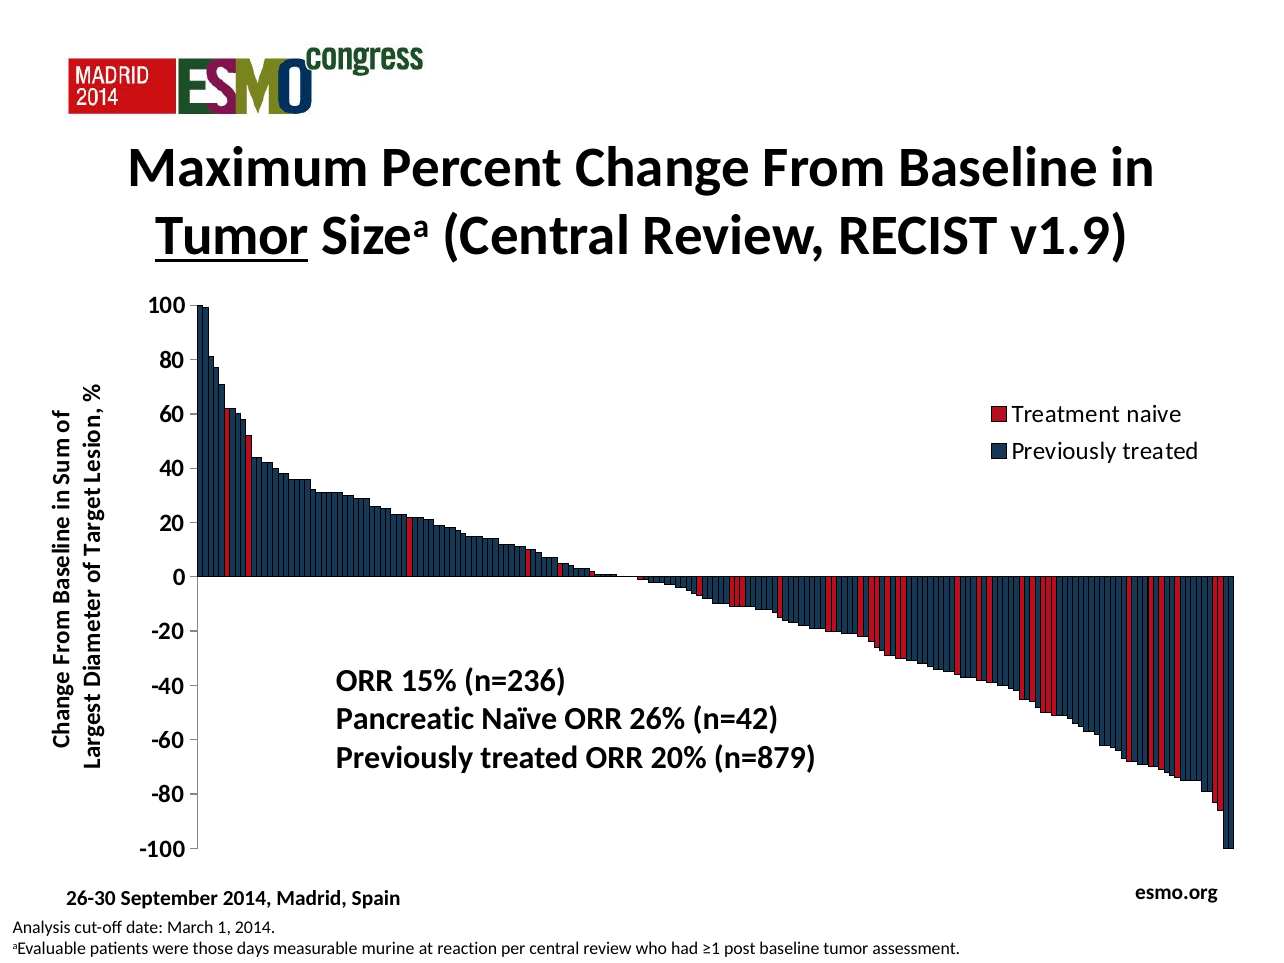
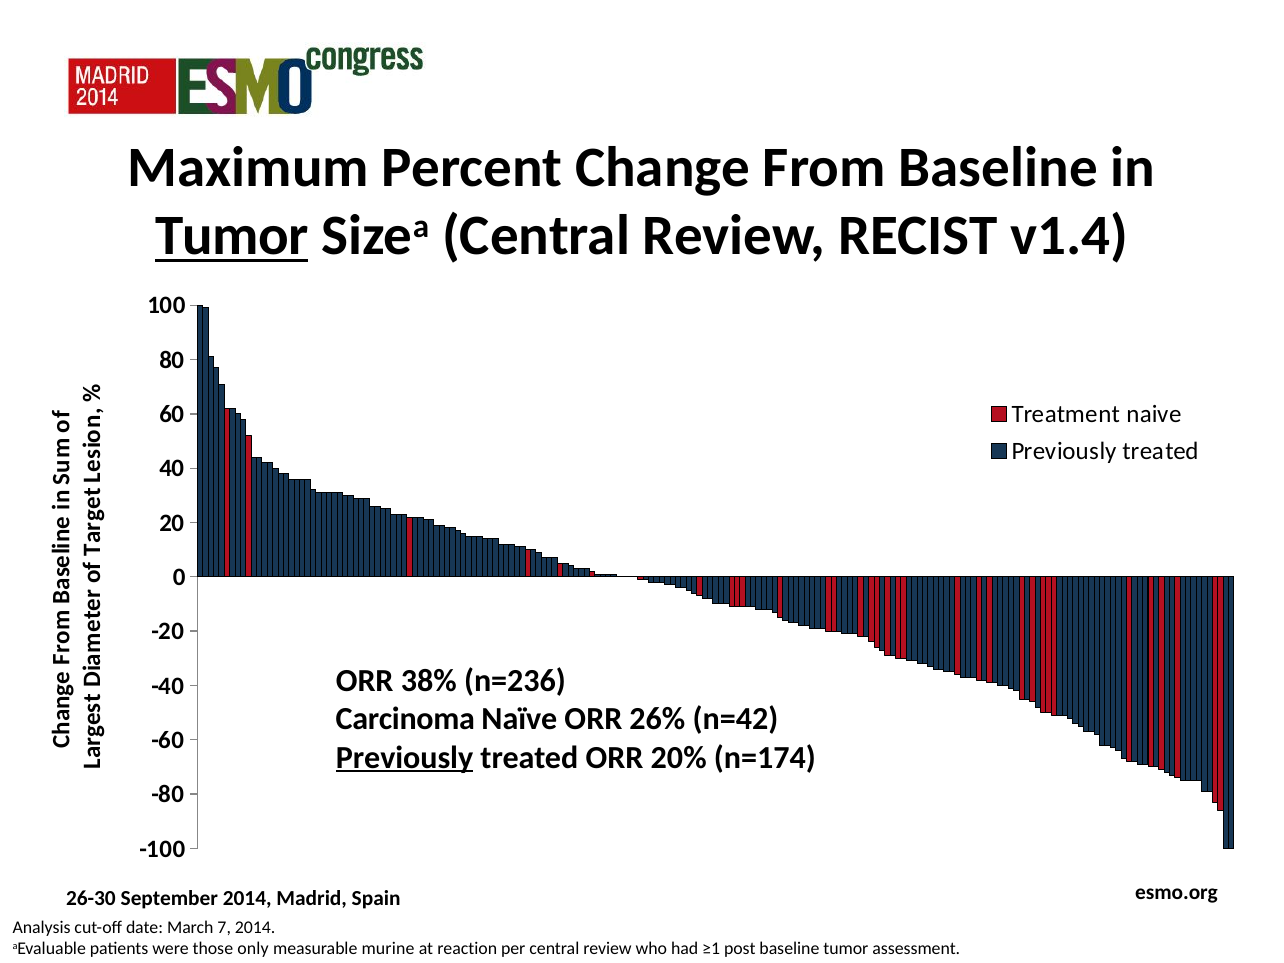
v1.9: v1.9 -> v1.4
15%: 15% -> 38%
Pancreatic: Pancreatic -> Carcinoma
Previously at (405, 758) underline: none -> present
n=879: n=879 -> n=174
1: 1 -> 7
days: days -> only
